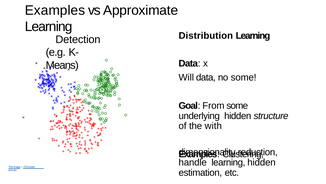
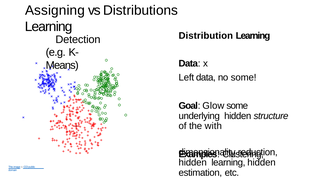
Examples at (55, 10): Examples -> Assigning
Approximate: Approximate -> Distributions
Will: Will -> Left
From: From -> Glow
handle at (193, 162): handle -> hidden
